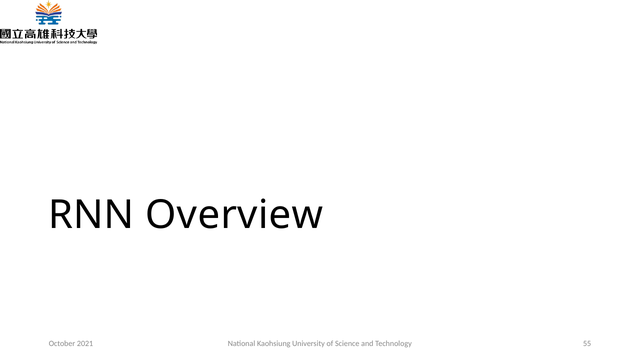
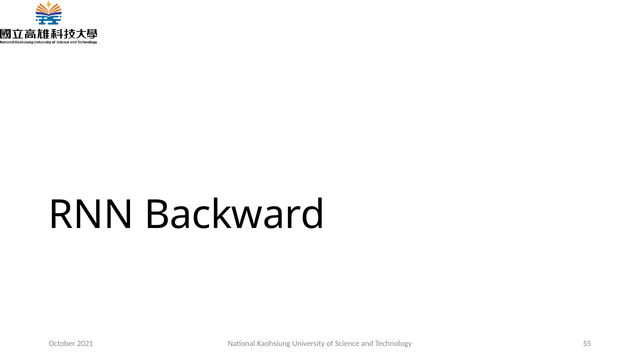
Overview: Overview -> Backward
